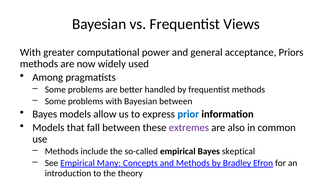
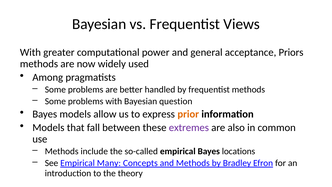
Bayesian between: between -> question
prior colour: blue -> orange
skeptical: skeptical -> locations
